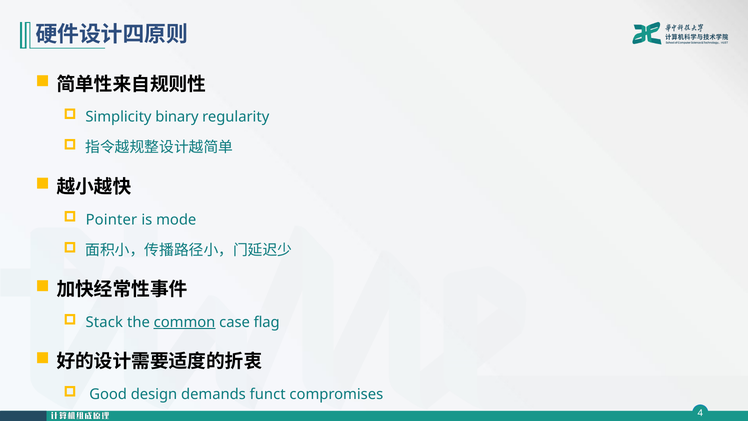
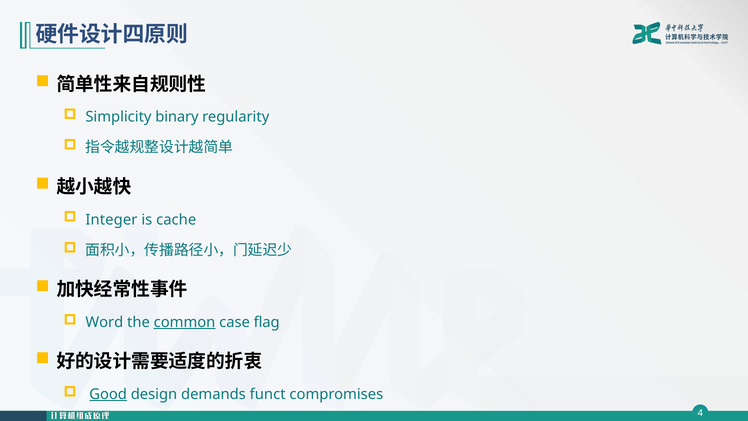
Pointer: Pointer -> Integer
mode: mode -> cache
Stack: Stack -> Word
Good underline: none -> present
